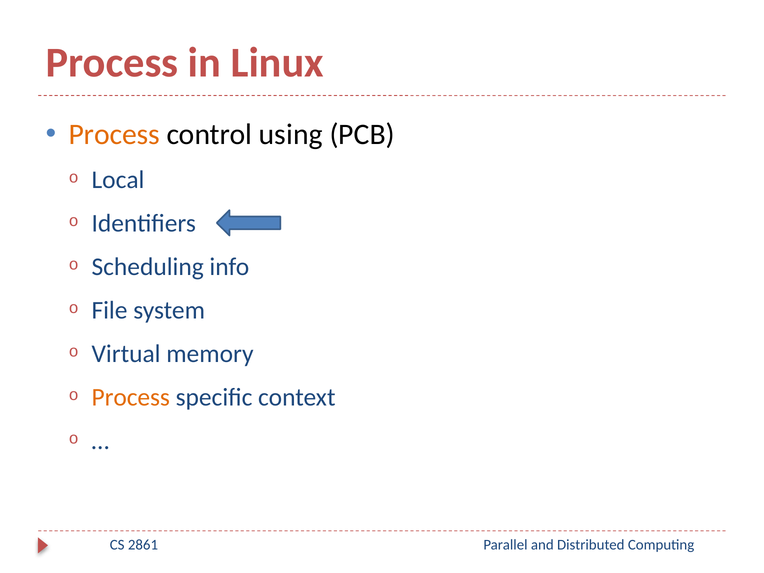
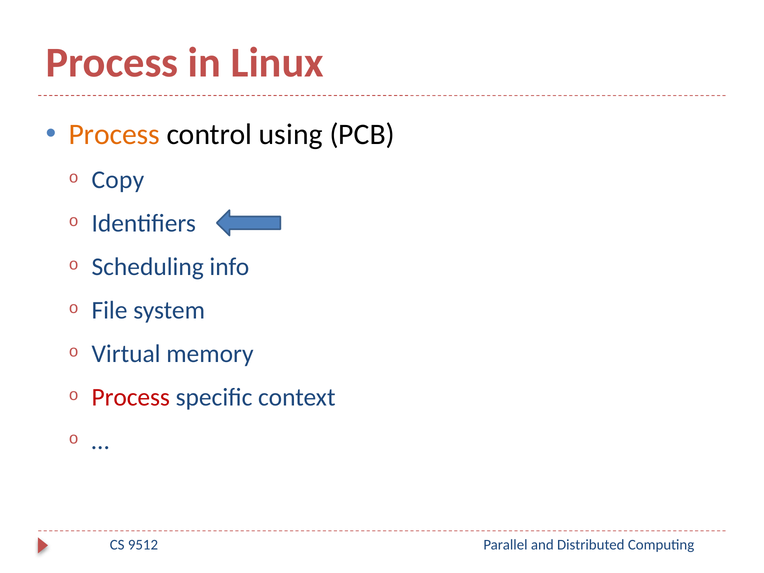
Local: Local -> Copy
Process at (131, 398) colour: orange -> red
2861: 2861 -> 9512
